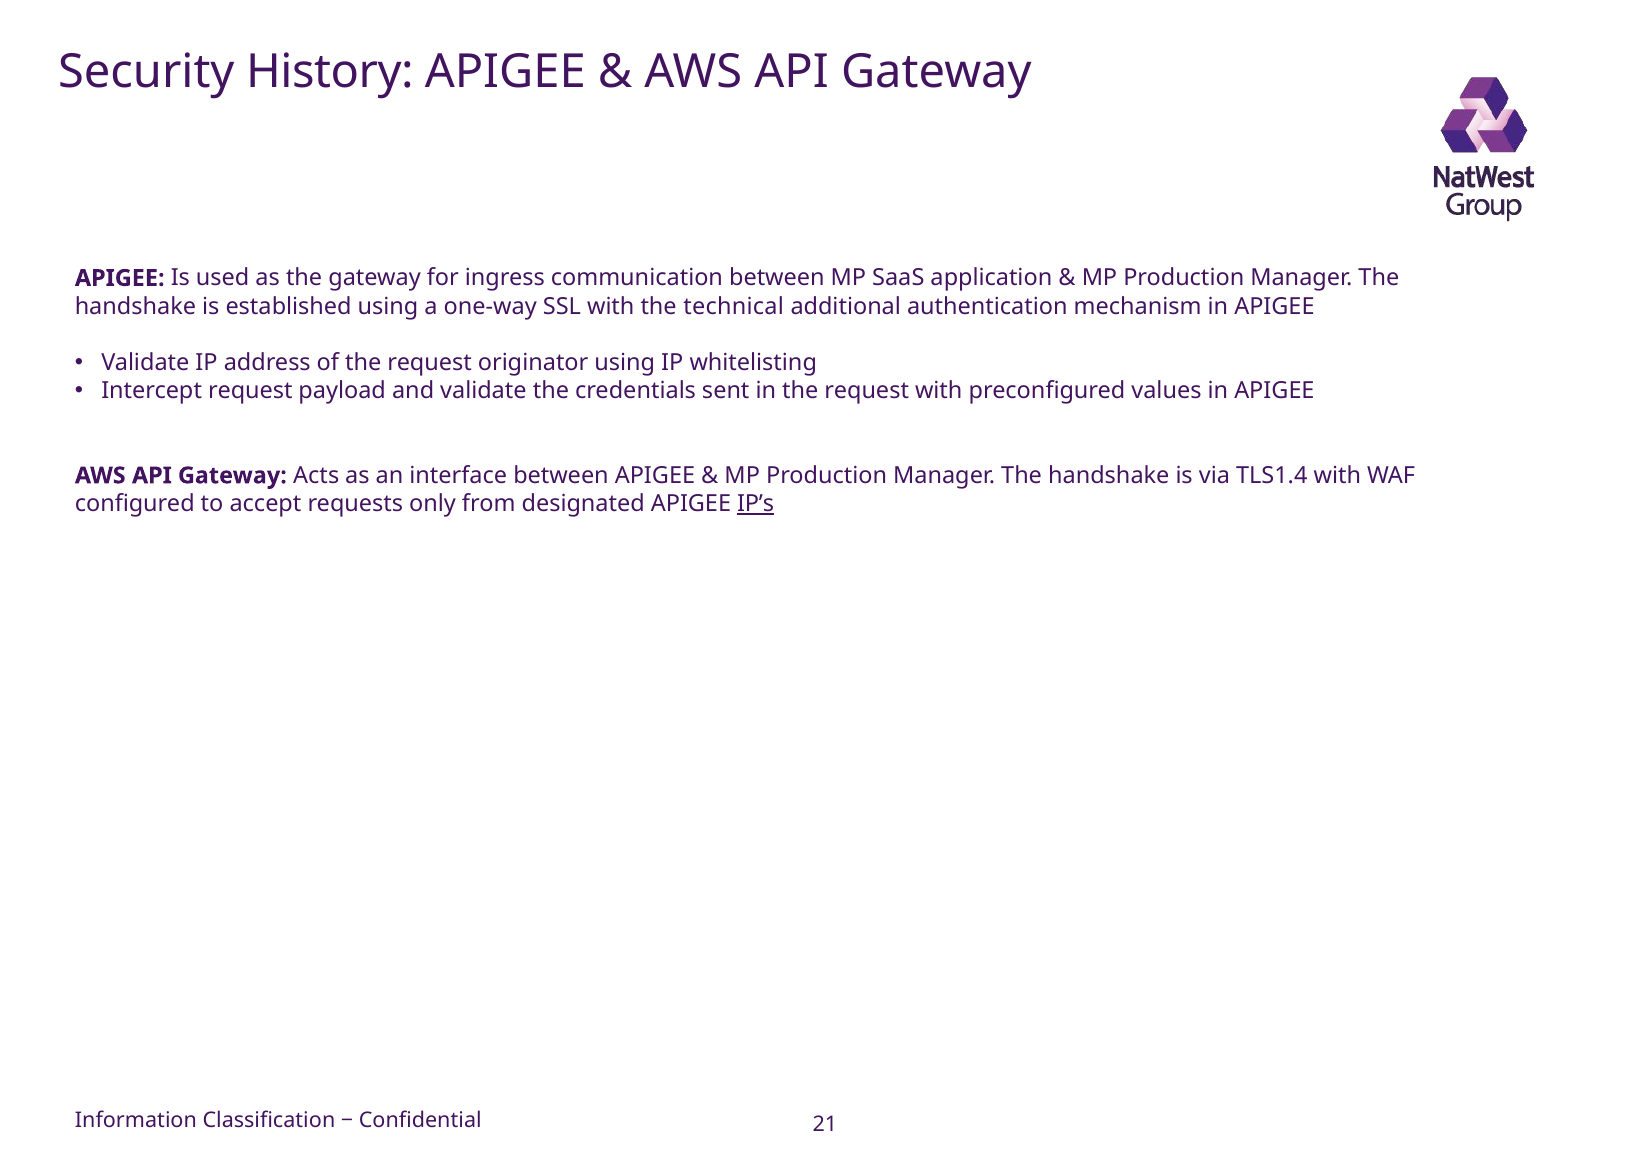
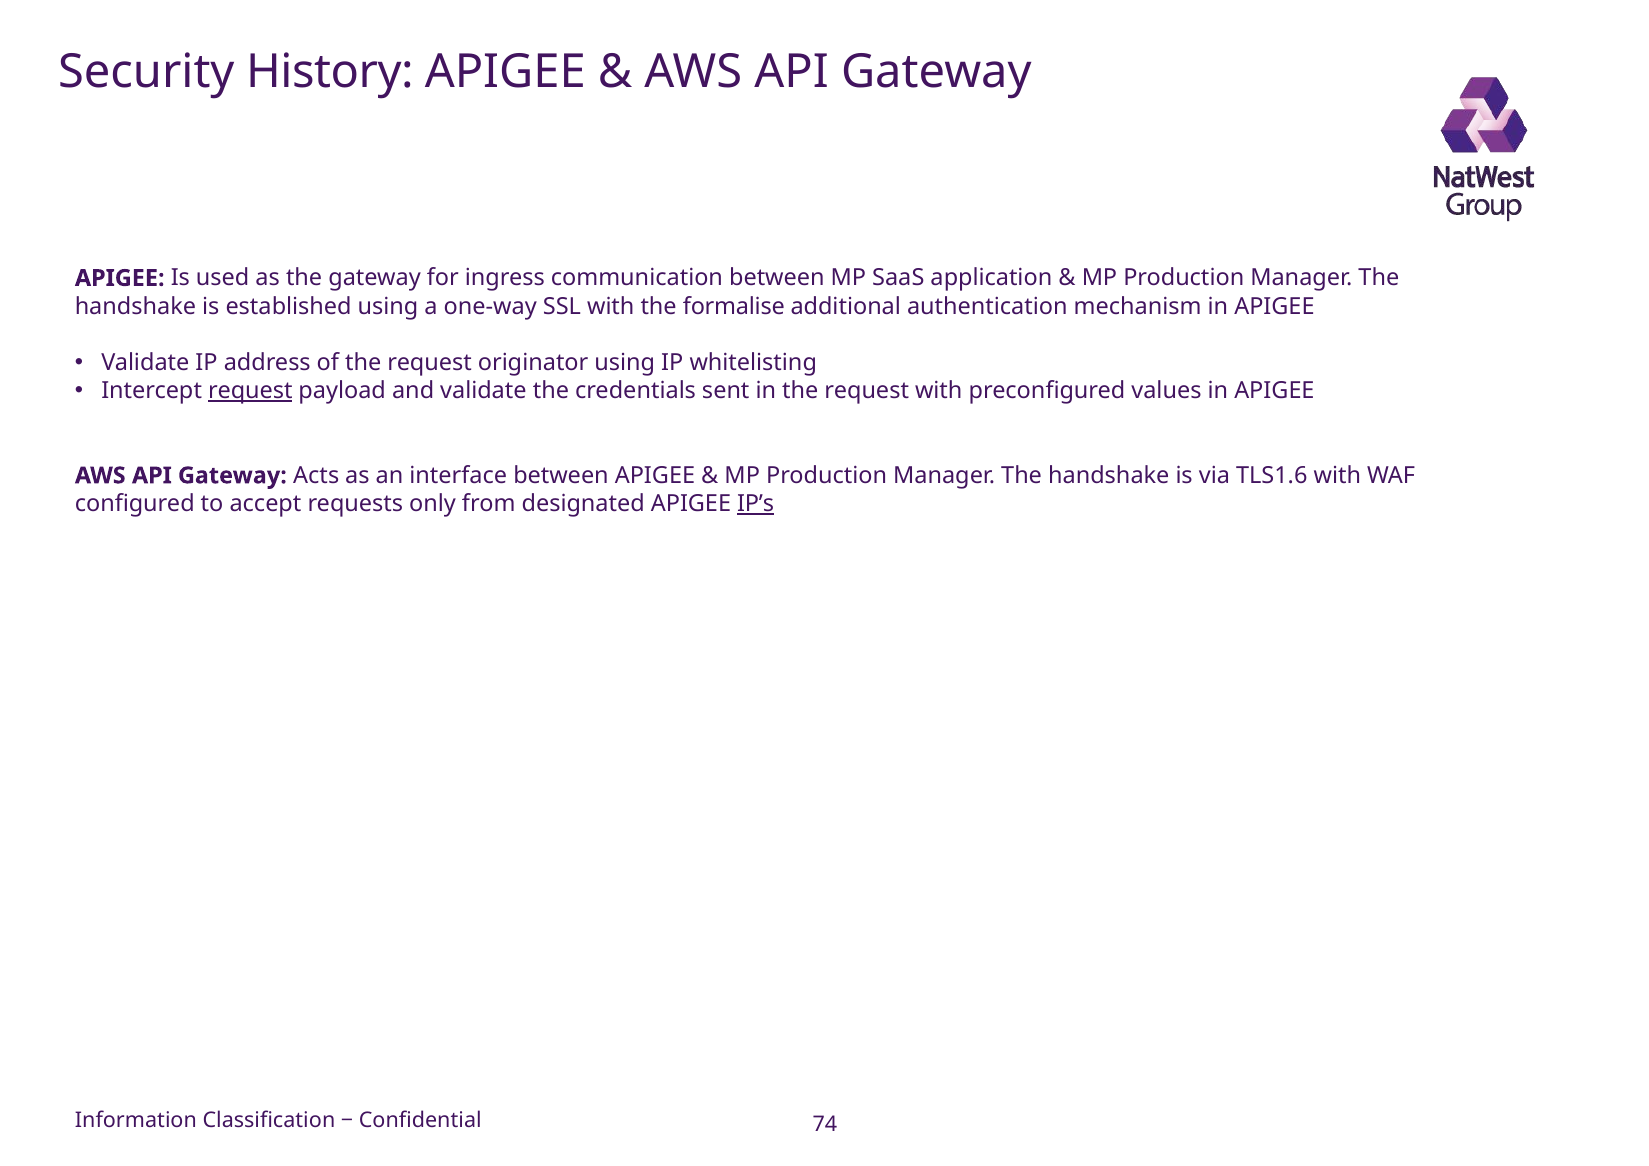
technical: technical -> formalise
request at (250, 391) underline: none -> present
TLS1.4: TLS1.4 -> TLS1.6
21: 21 -> 74
